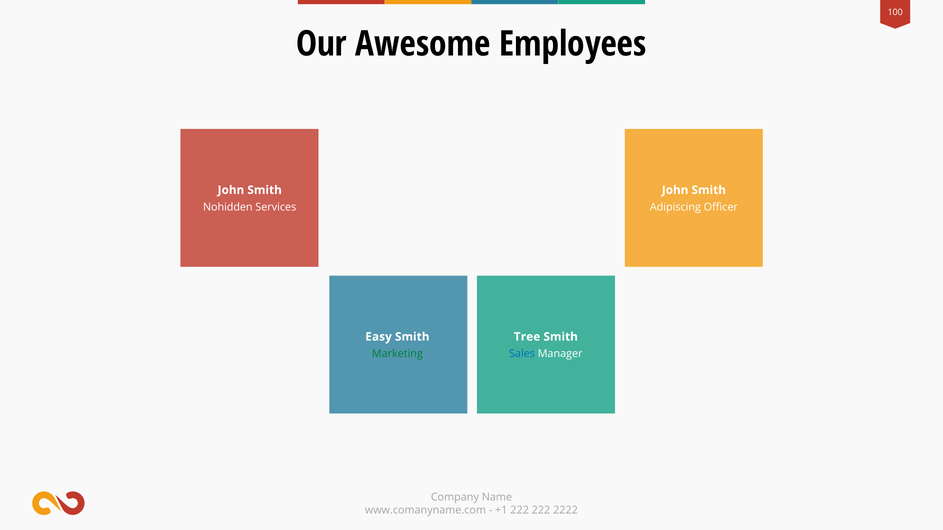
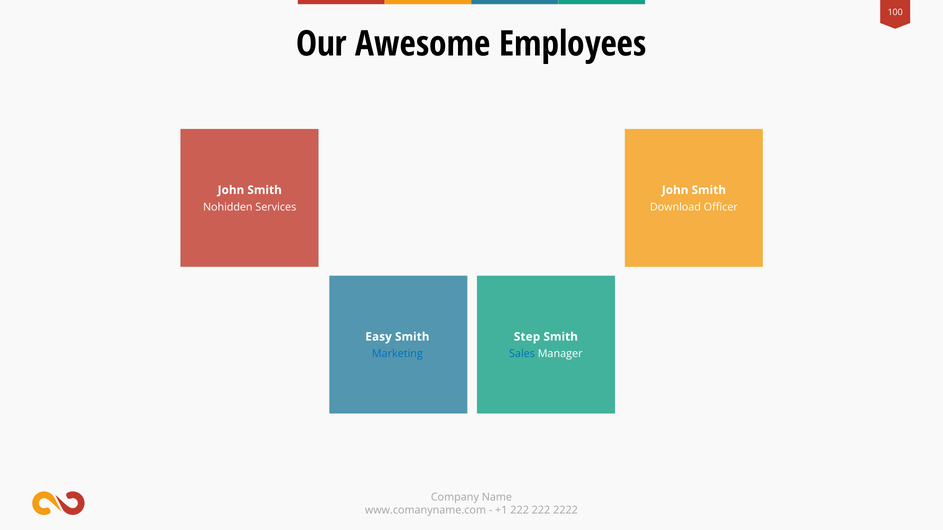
Adipiscing: Adipiscing -> Download
Tree: Tree -> Step
Marketing colour: green -> blue
